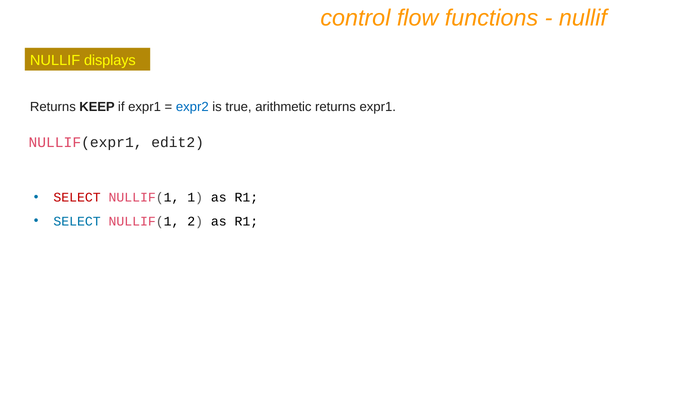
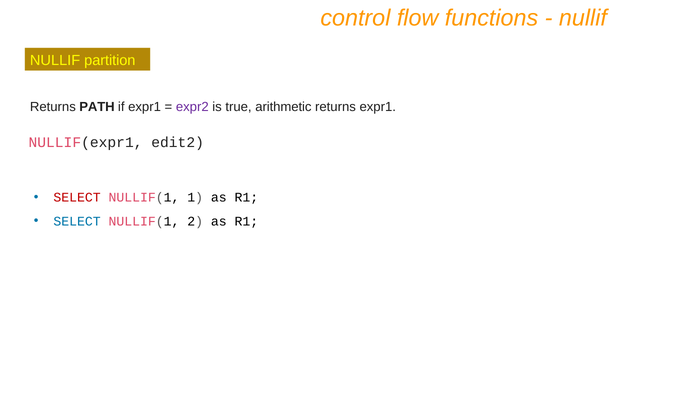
displays: displays -> partition
KEEP: KEEP -> PATH
expr2 colour: blue -> purple
